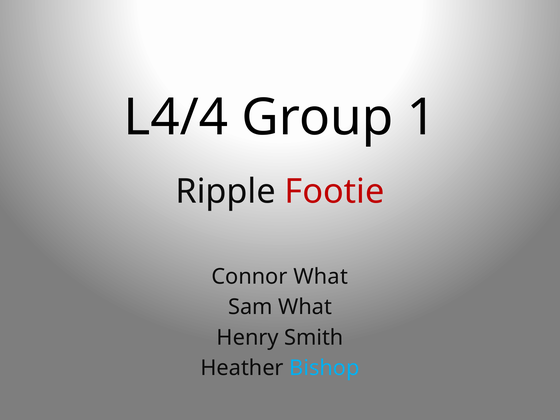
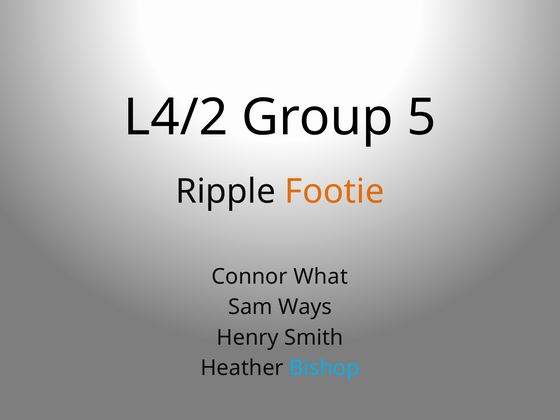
L4/4: L4/4 -> L4/2
1: 1 -> 5
Footie colour: red -> orange
Sam What: What -> Ways
